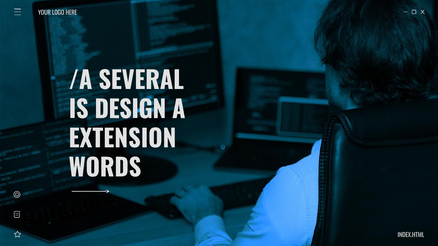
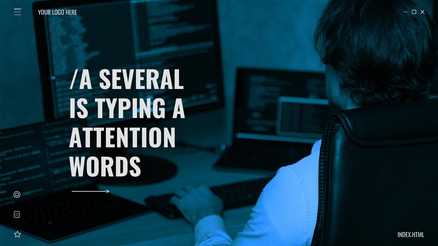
DESIGN: DESIGN -> TYPING
EXTENSION: EXTENSION -> ATTENTION
